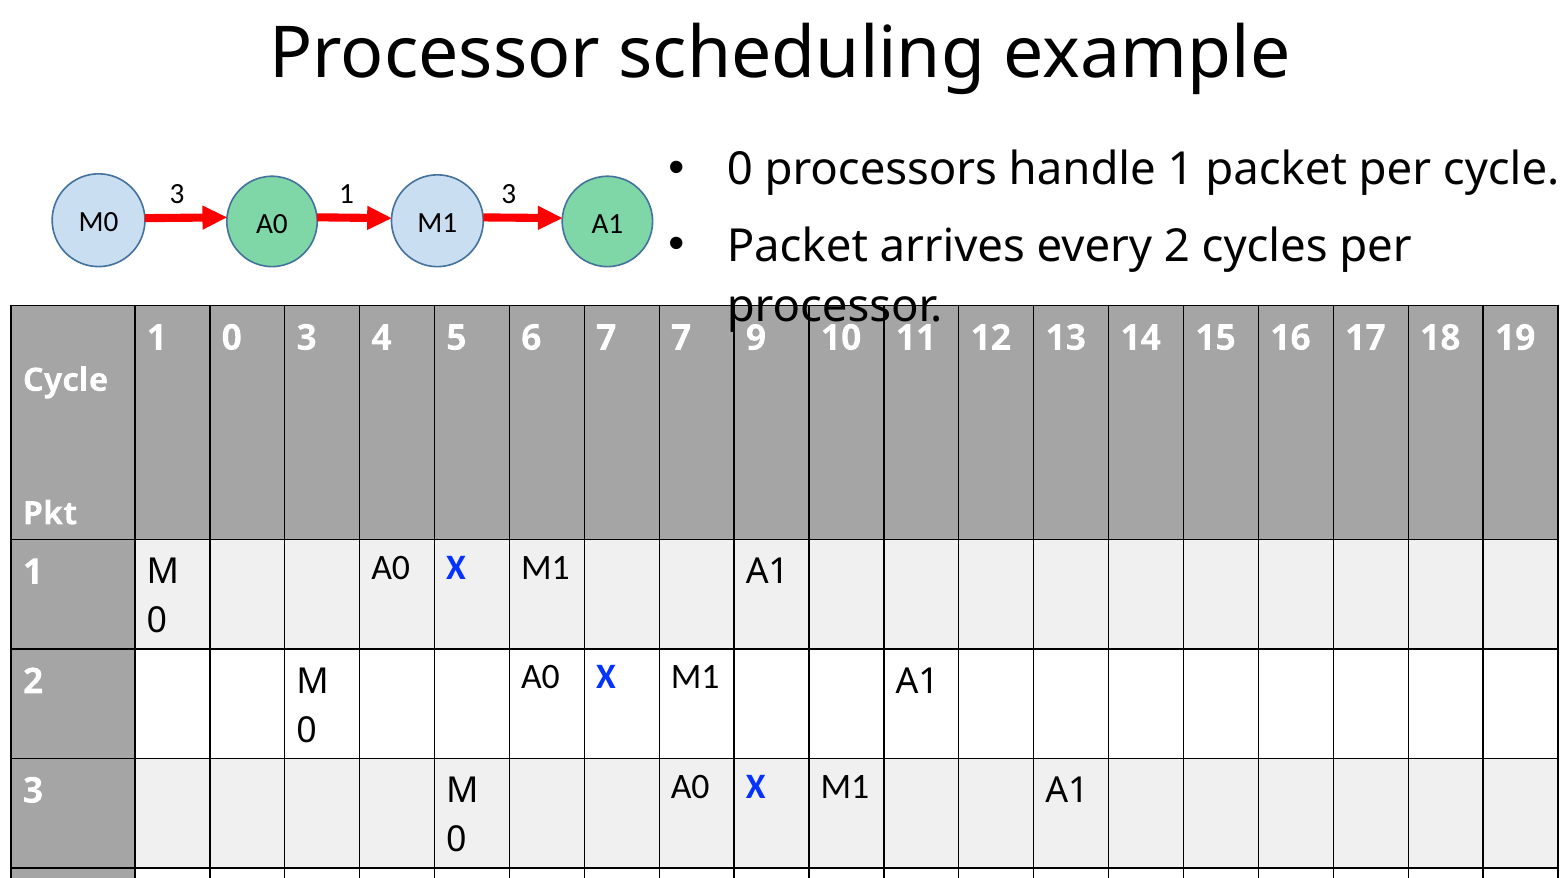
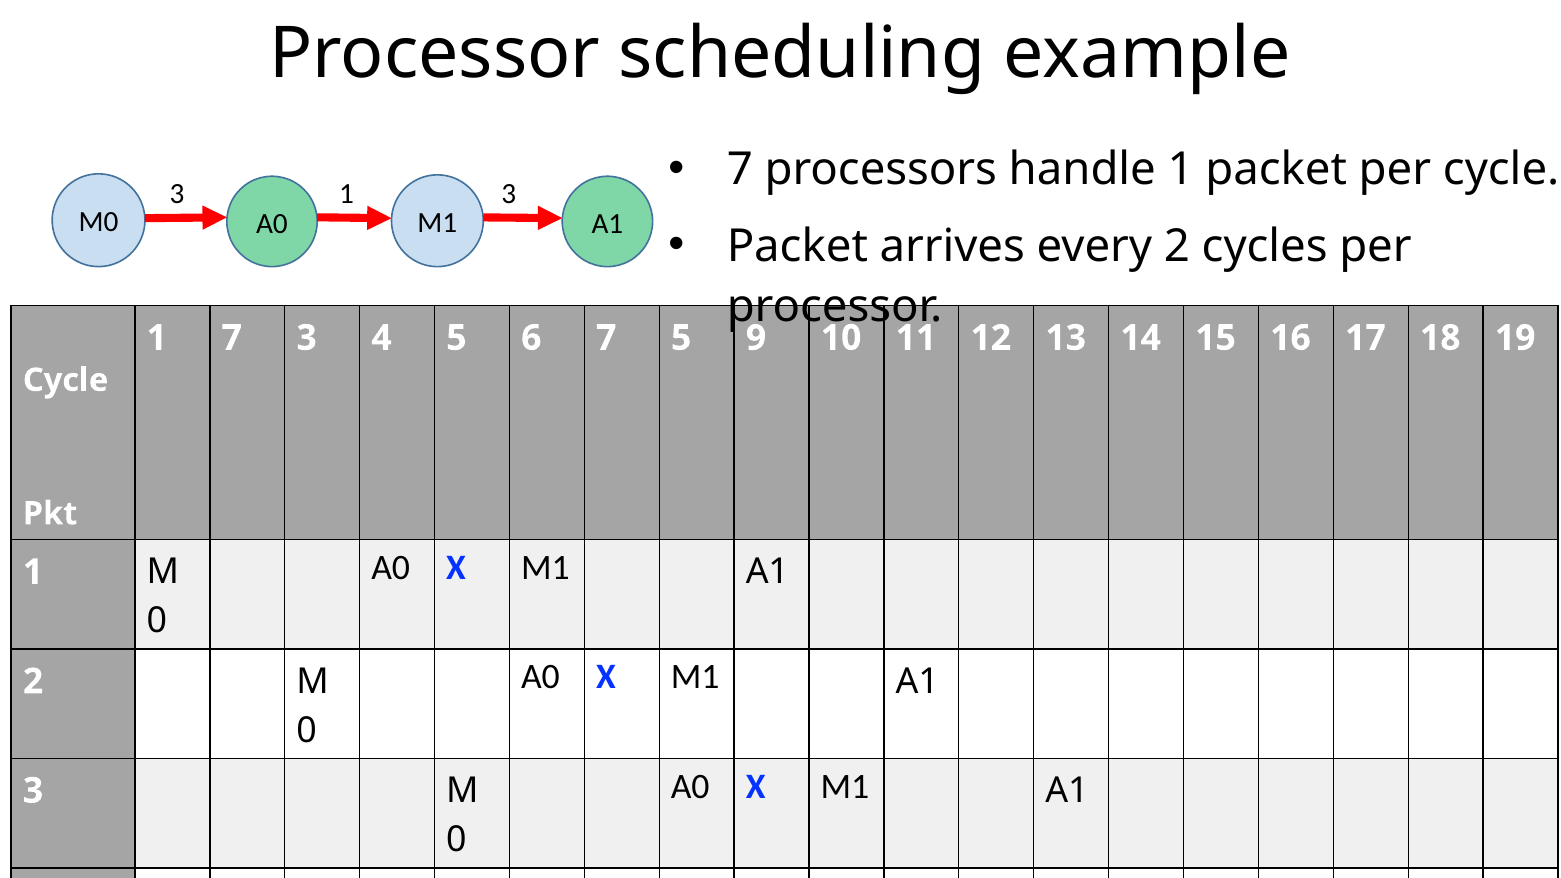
0 at (740, 170): 0 -> 7
1 0: 0 -> 7
7 7: 7 -> 5
